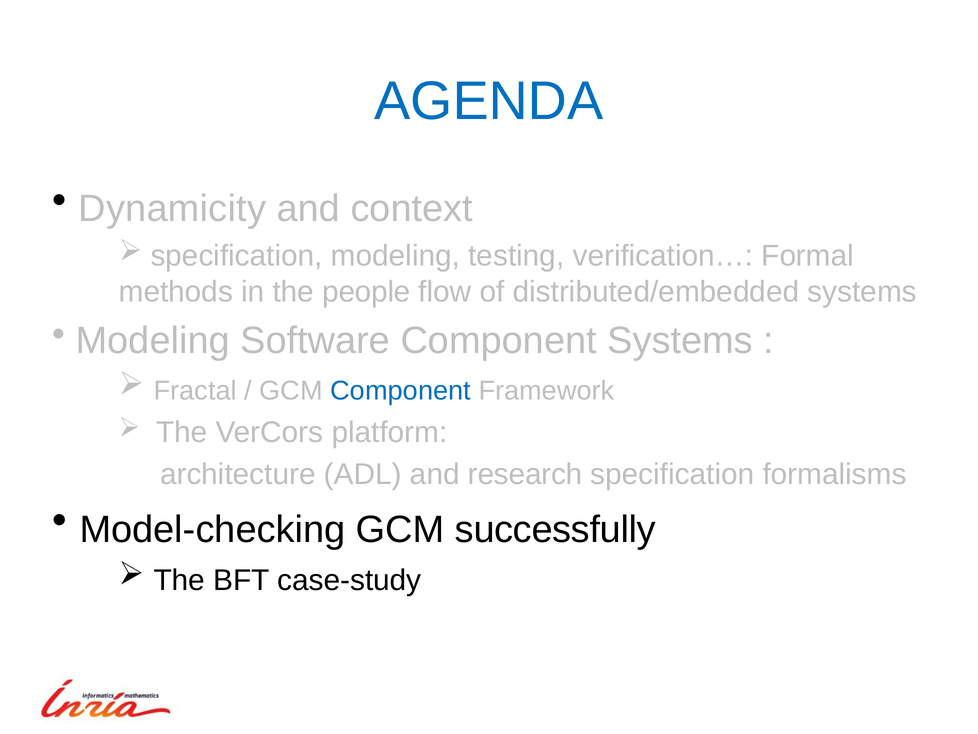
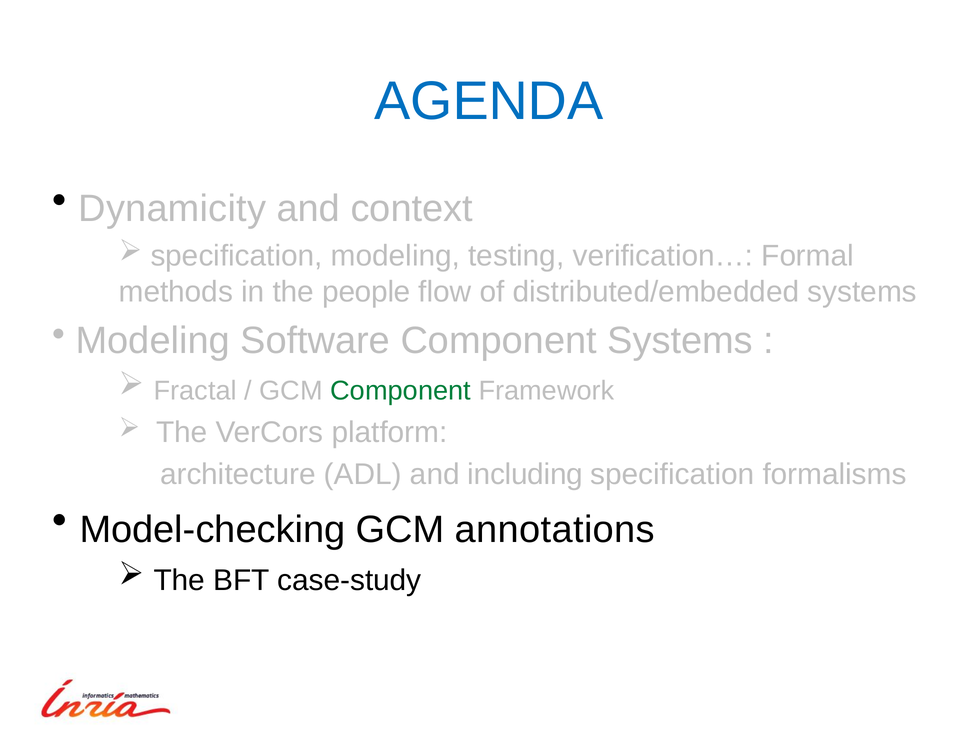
Component at (401, 391) colour: blue -> green
research: research -> including
successfully: successfully -> annotations
